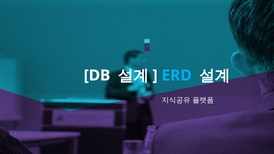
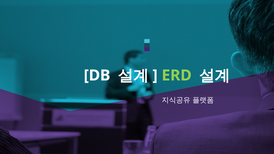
ERD colour: light blue -> light green
